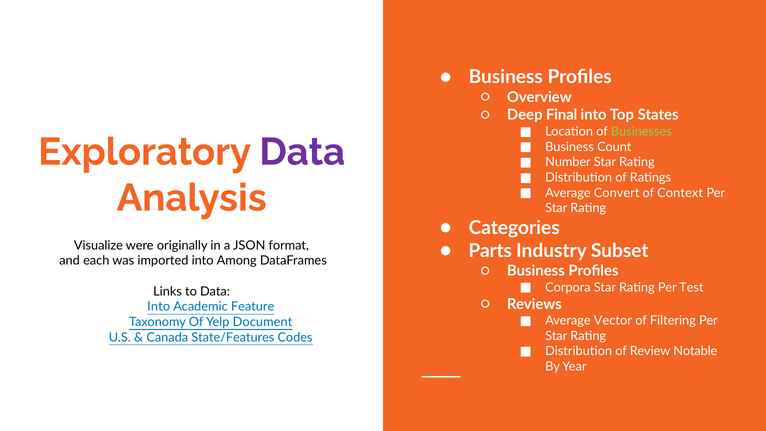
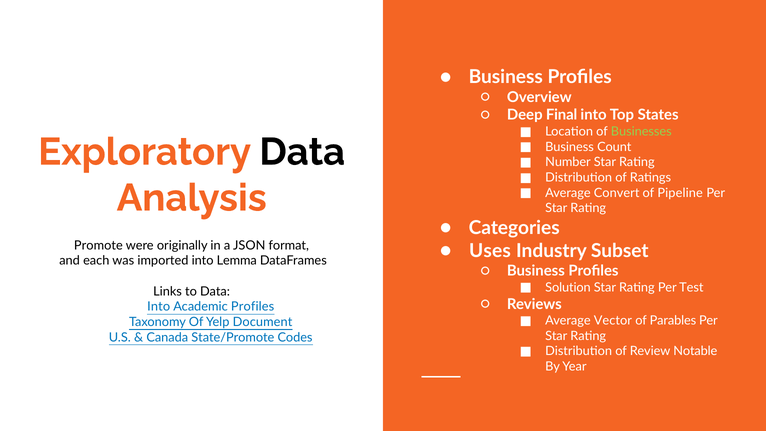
Data at (302, 152) colour: purple -> black
Context: Context -> Pipeline
Visualize: Visualize -> Promote
Parts: Parts -> Uses
Among: Among -> Lemma
Corpora: Corpora -> Solution
Academic Feature: Feature -> Profiles
Filtering: Filtering -> Parables
State/Features: State/Features -> State/Promote
